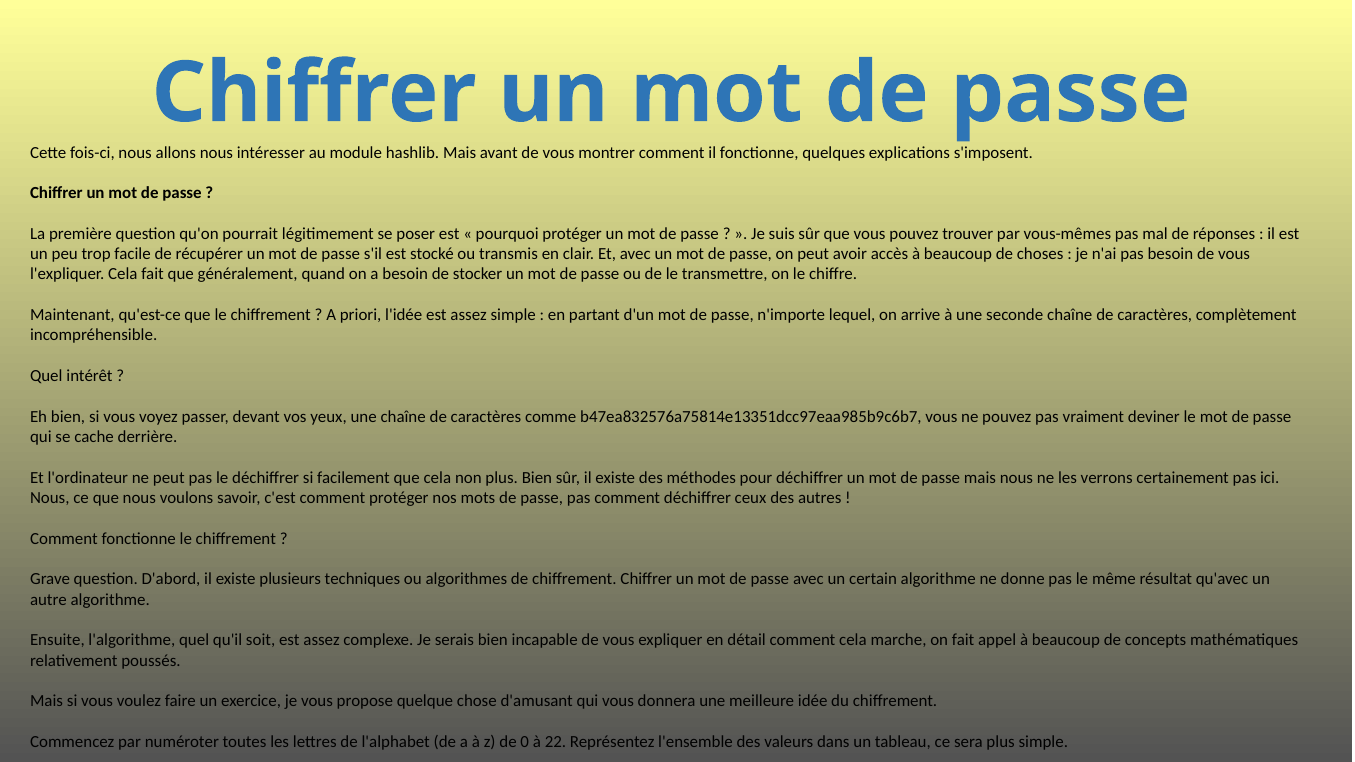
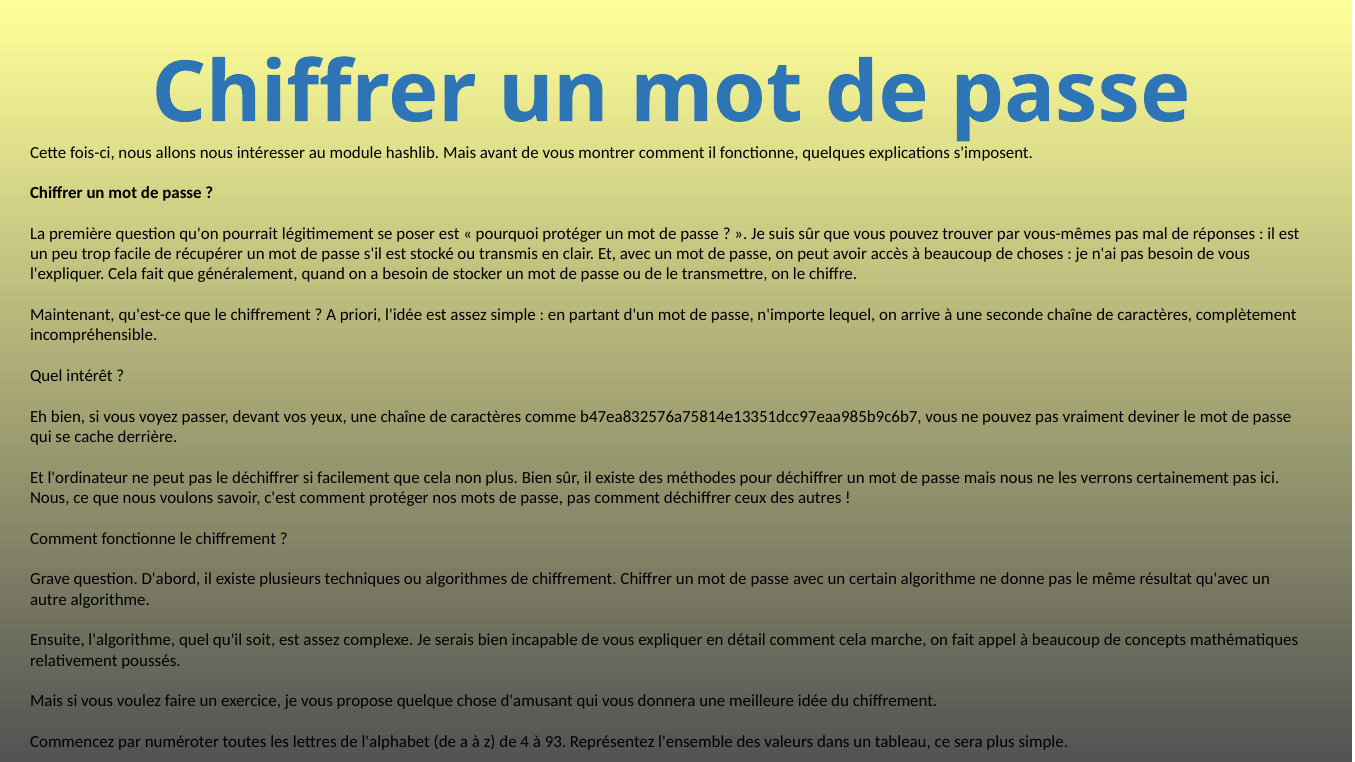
0: 0 -> 4
22: 22 -> 93
